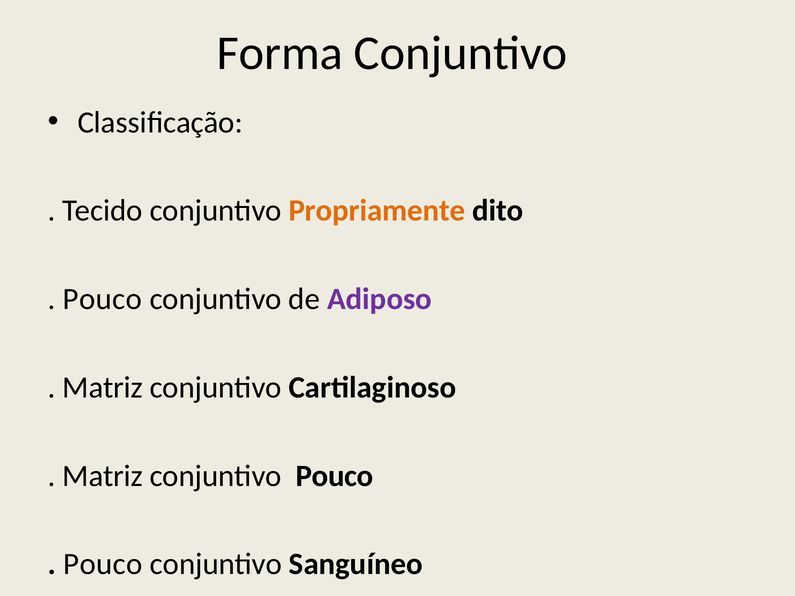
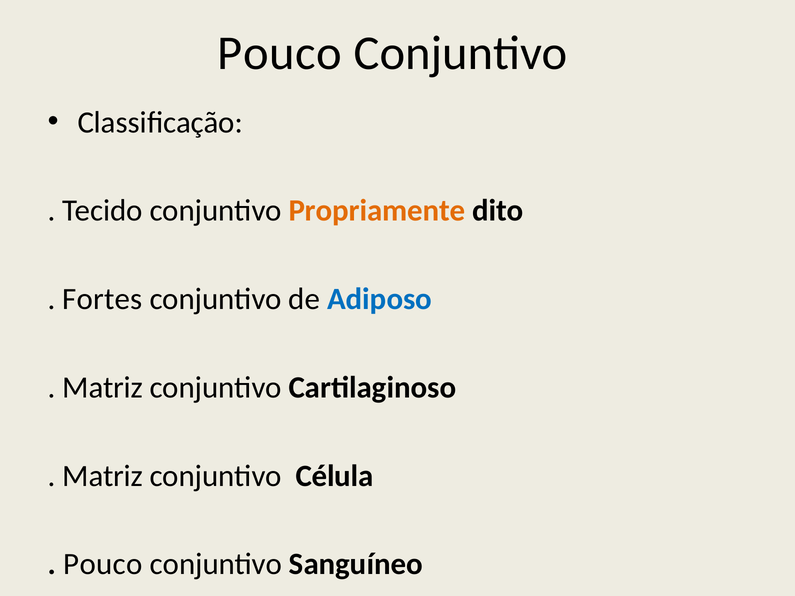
Forma at (280, 53): Forma -> Pouco
Pouco at (102, 299): Pouco -> Fortes
Adiposo colour: purple -> blue
conjuntivo Pouco: Pouco -> Célula
